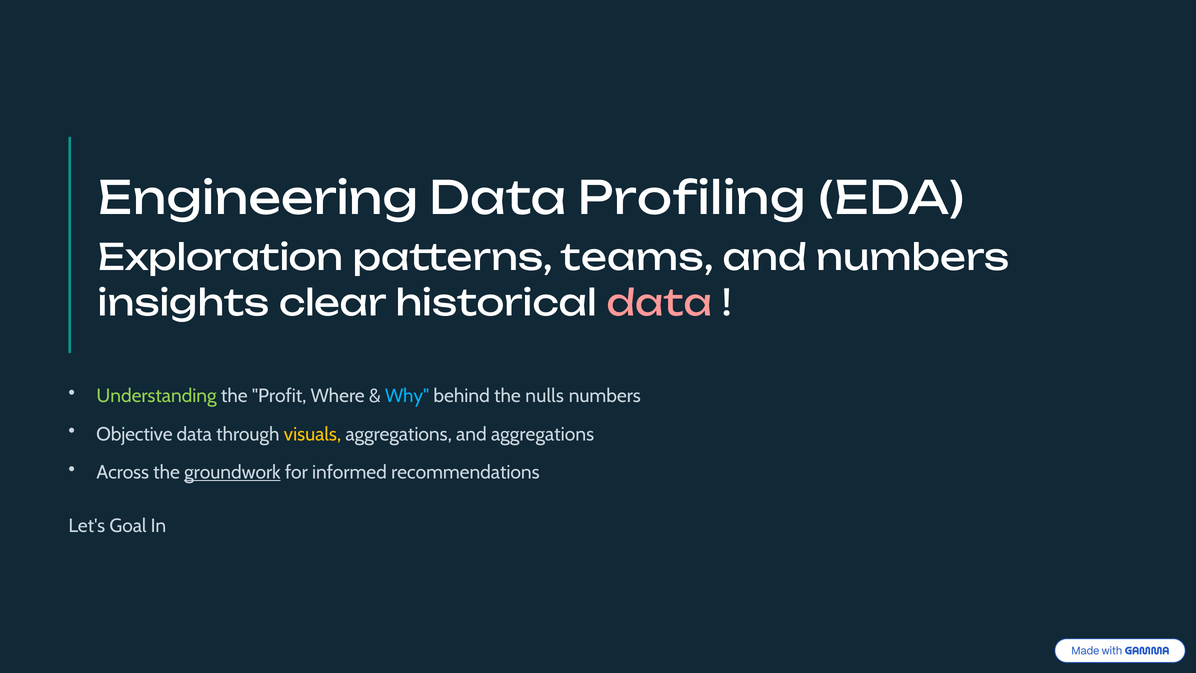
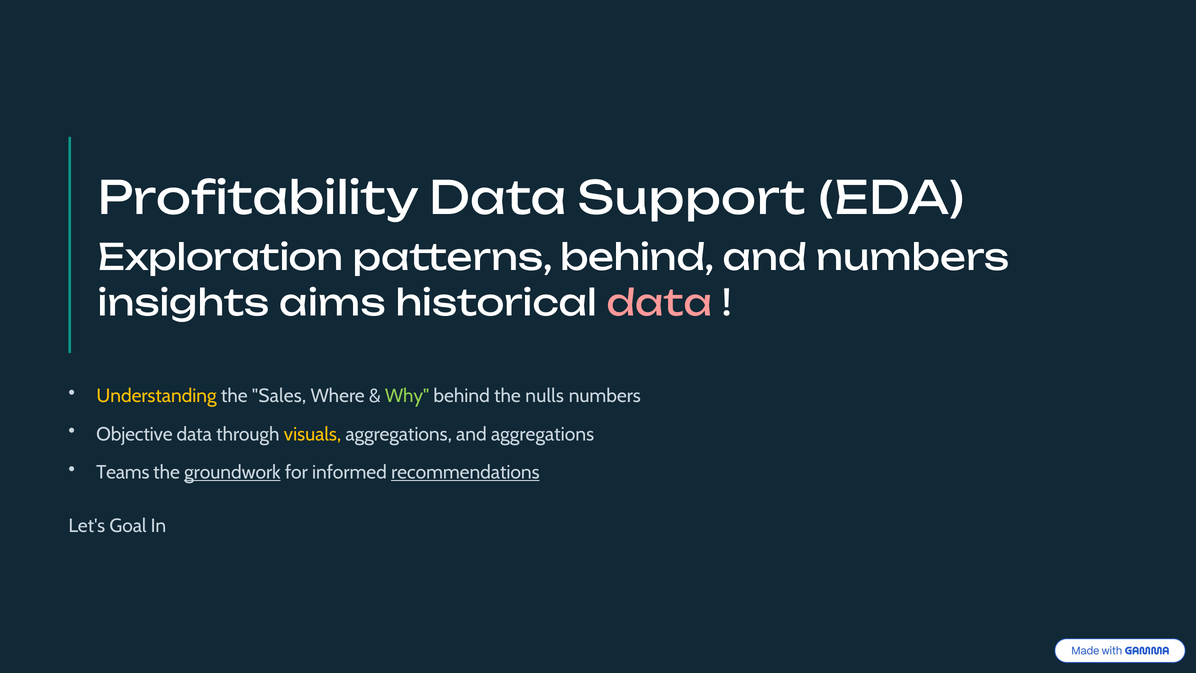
Engineering: Engineering -> Profitability
Profiling: Profiling -> Support
patterns teams: teams -> behind
clear: clear -> aims
Understanding colour: light green -> yellow
Profit: Profit -> Sales
Why colour: light blue -> light green
Across: Across -> Teams
recommendations underline: none -> present
